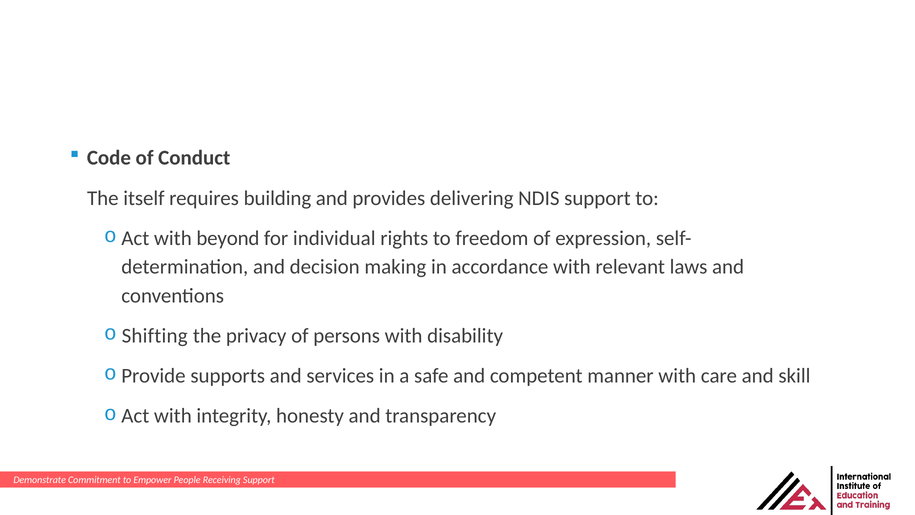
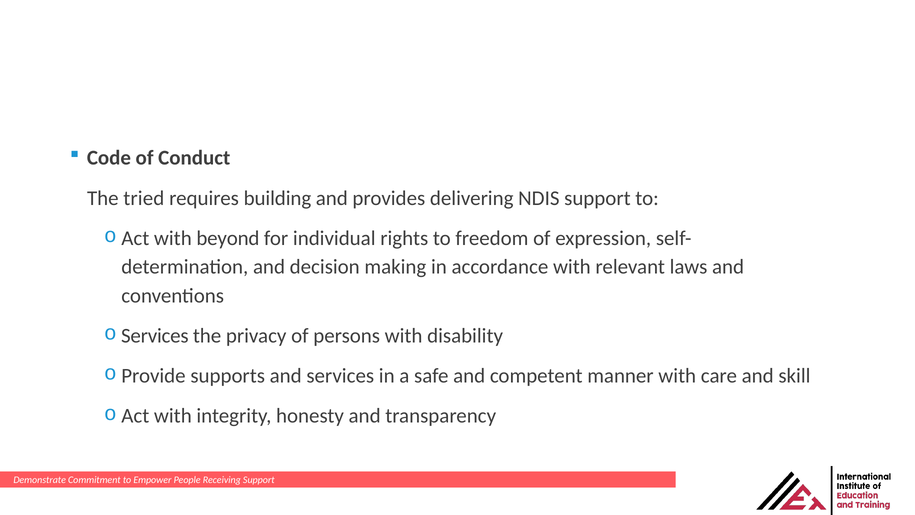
itself: itself -> tried
Shifting at (155, 336): Shifting -> Services
